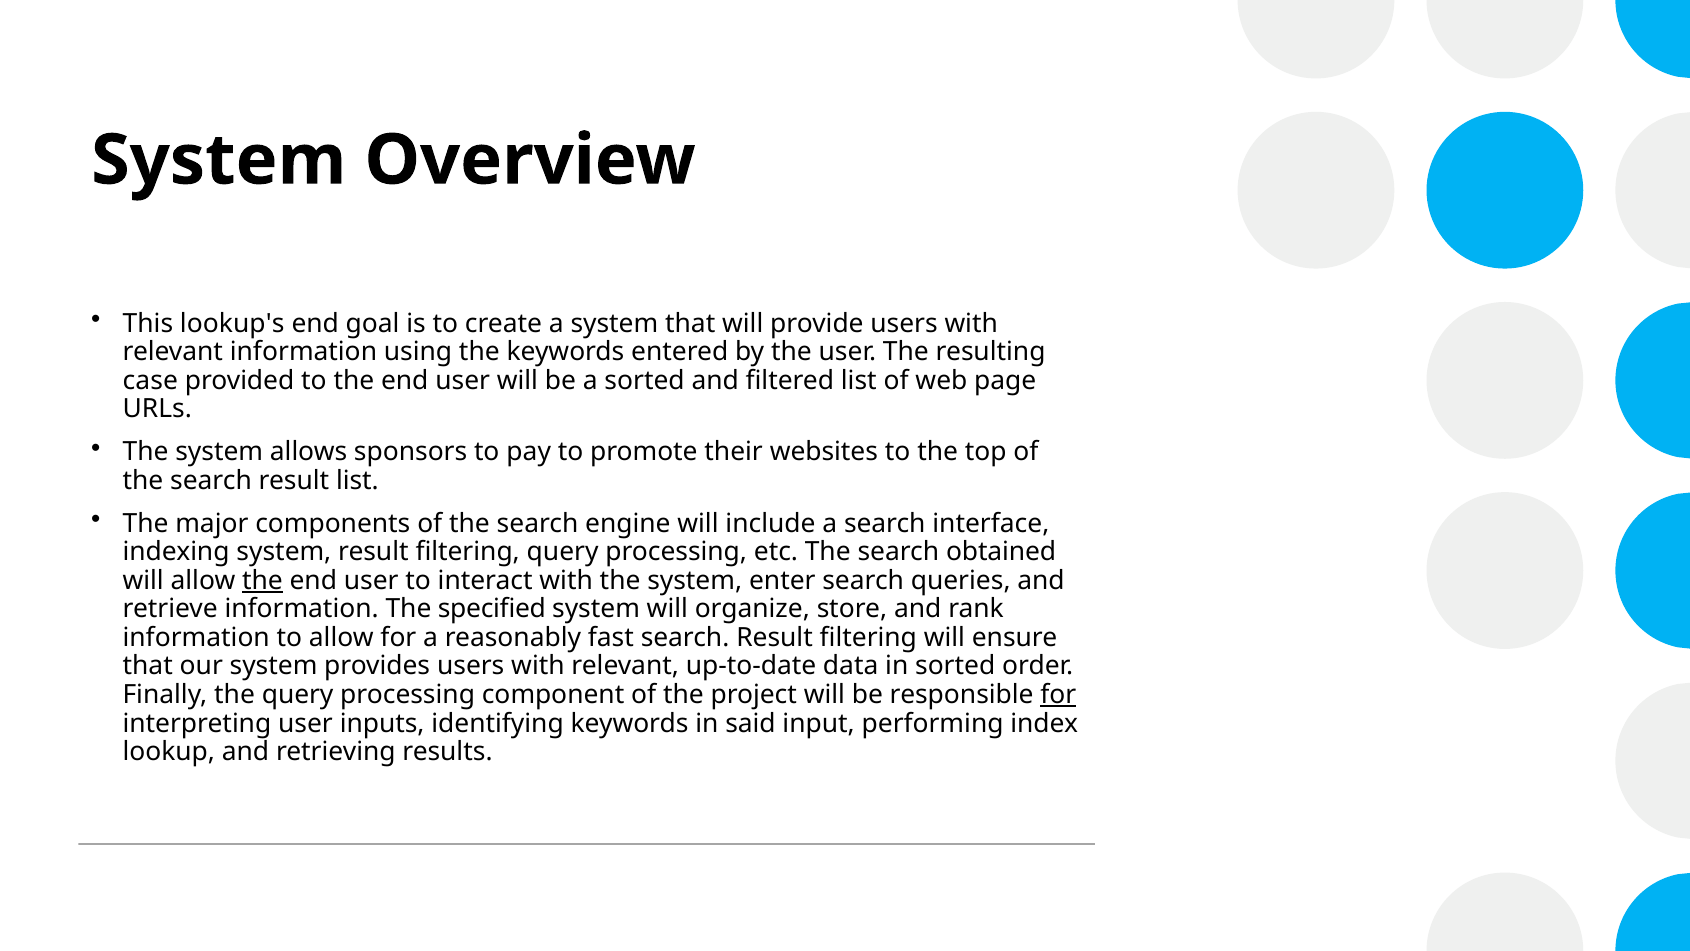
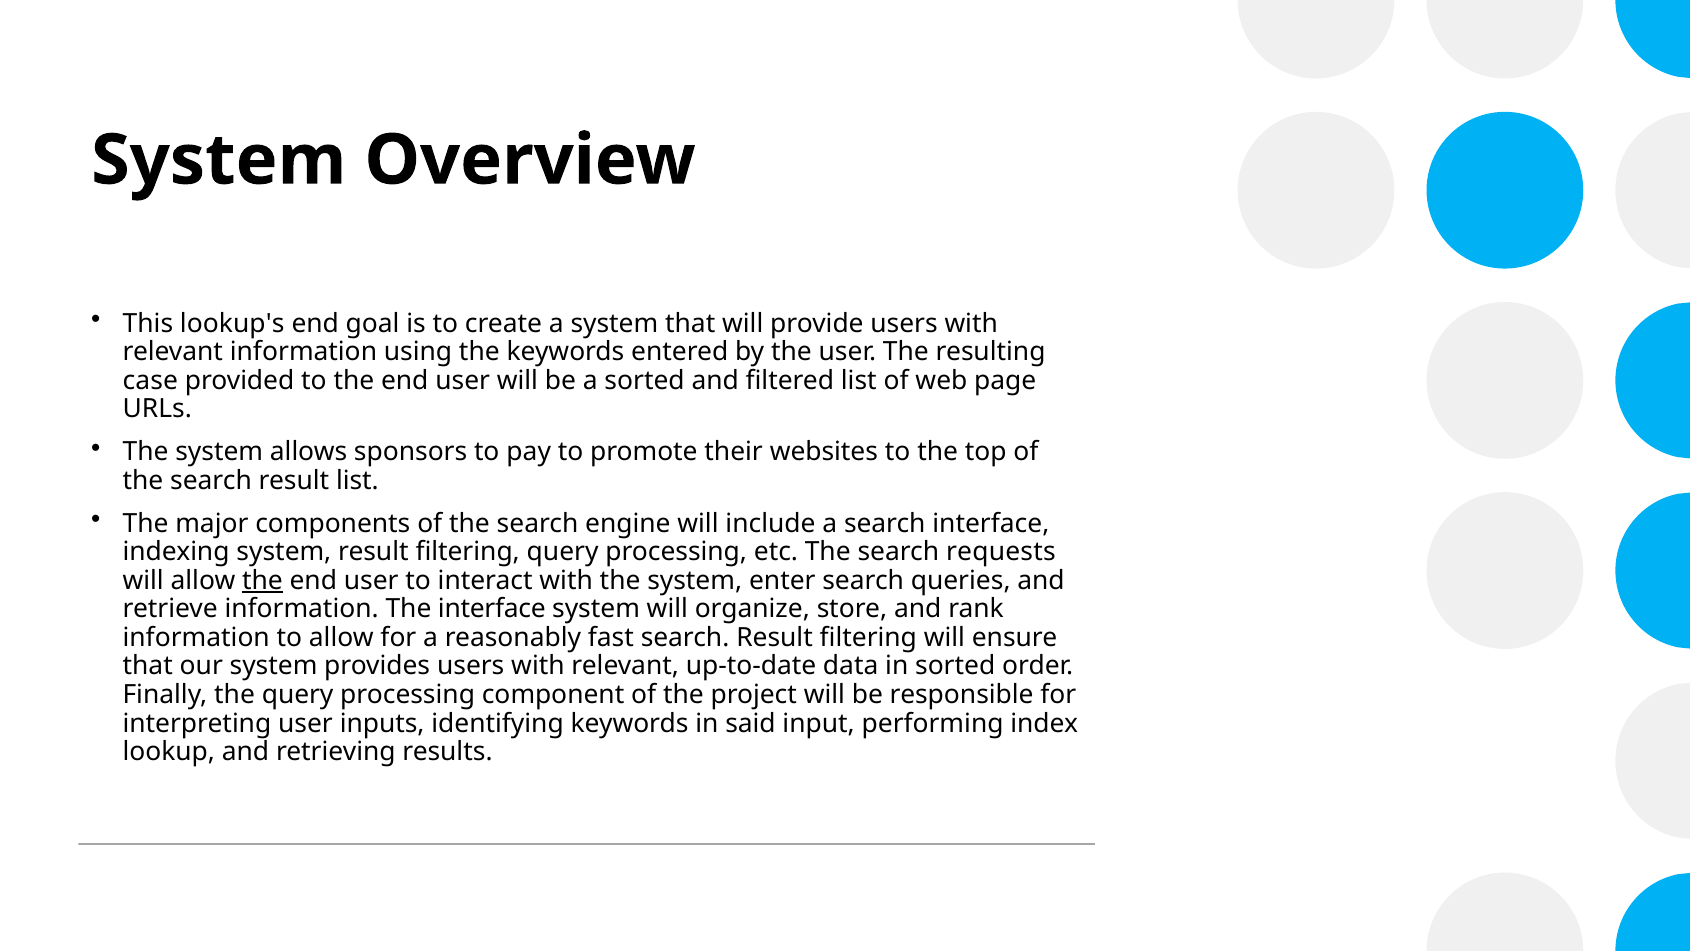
obtained: obtained -> requests
The specified: specified -> interface
for at (1058, 694) underline: present -> none
